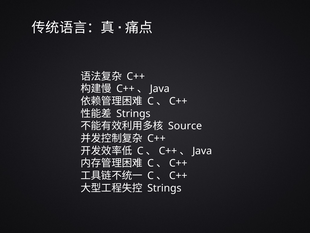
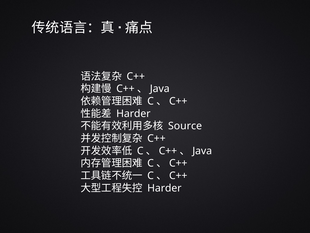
Strings at (133, 113): Strings -> Harder
Strings at (164, 188): Strings -> Harder
